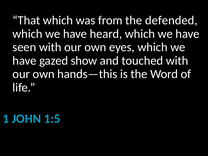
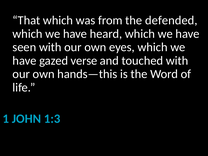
show: show -> verse
1:5: 1:5 -> 1:3
